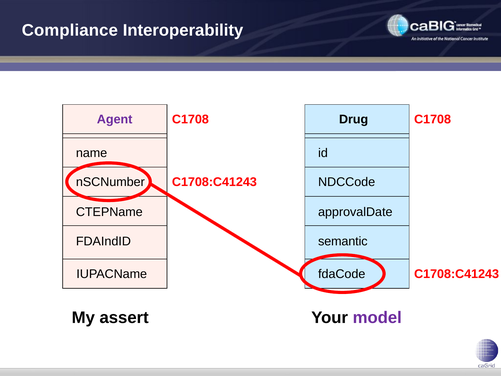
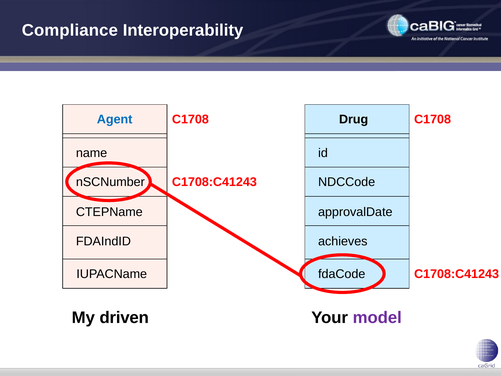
Agent colour: purple -> blue
semantic: semantic -> achieves
assert: assert -> driven
